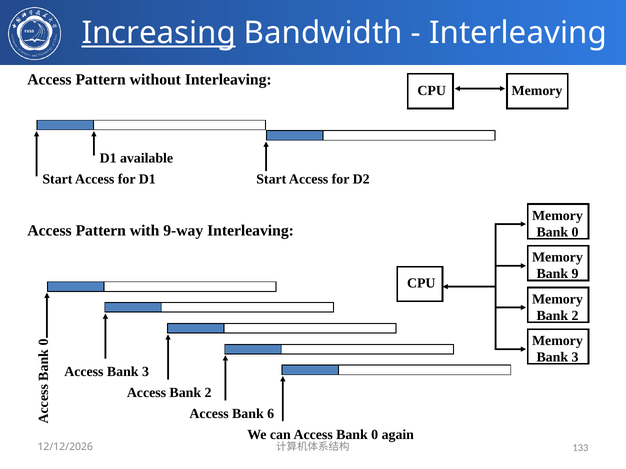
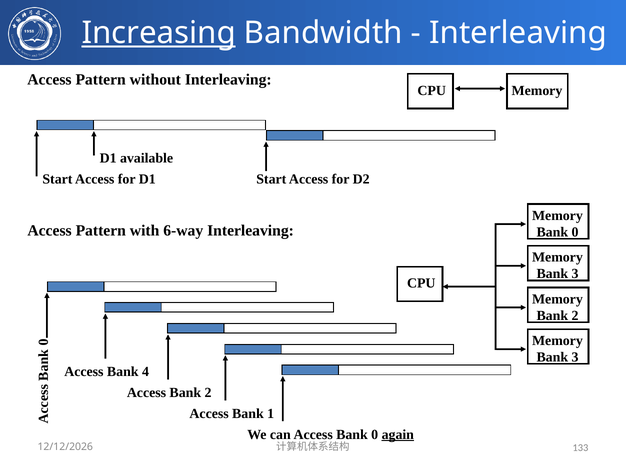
9-way: 9-way -> 6-way
9 at (575, 274): 9 -> 3
Access Bank 3: 3 -> 4
6: 6 -> 1
again underline: none -> present
